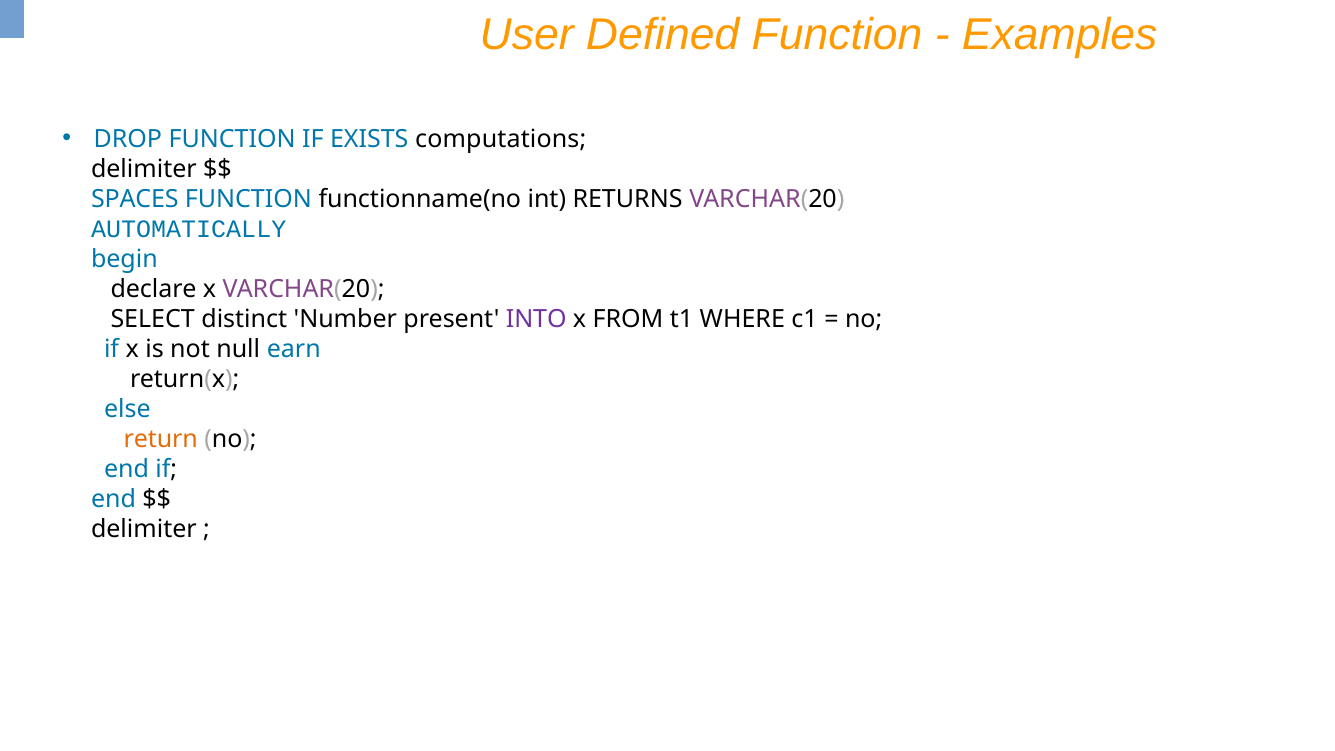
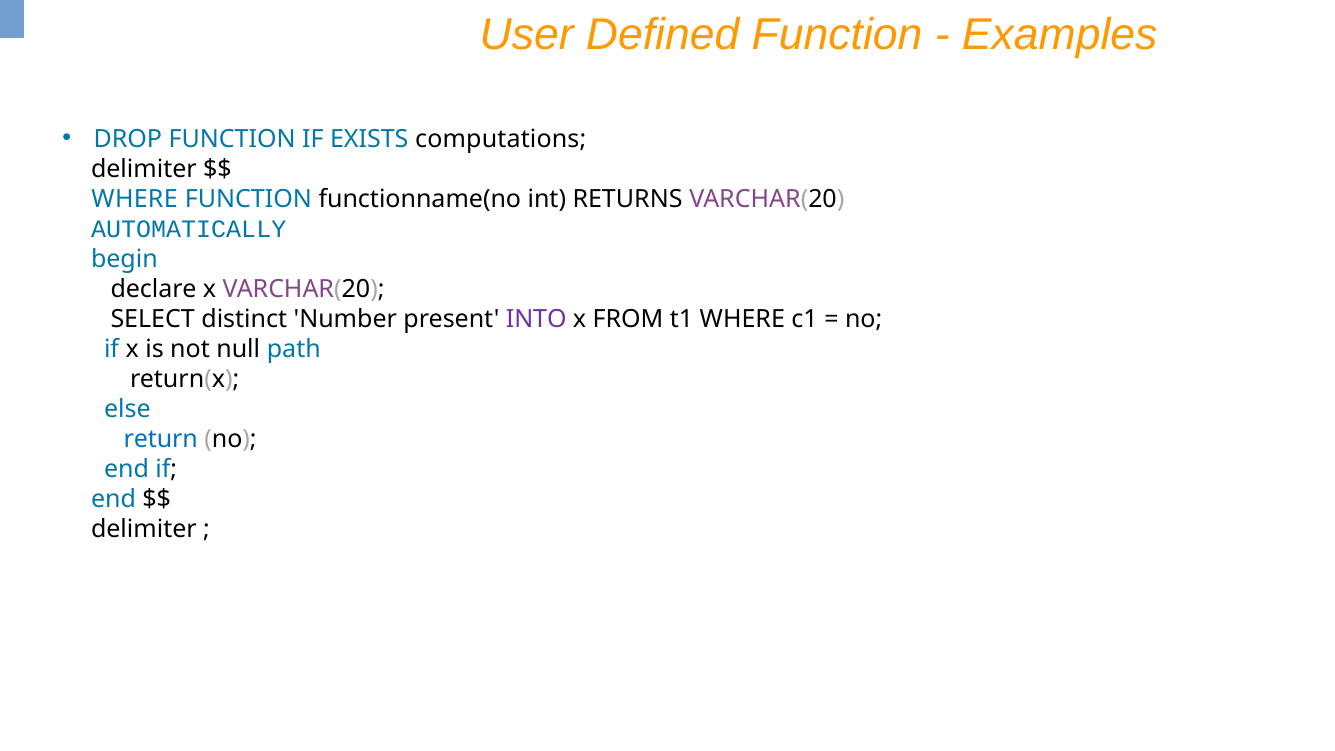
SPACES at (135, 199): SPACES -> WHERE
earn: earn -> path
return colour: orange -> blue
